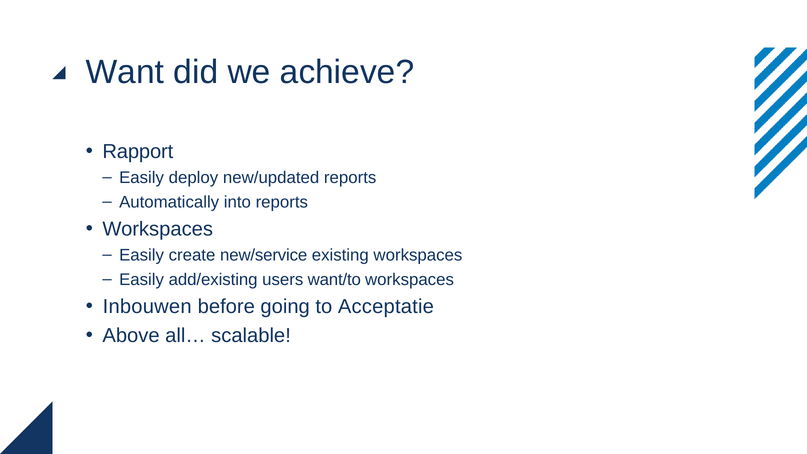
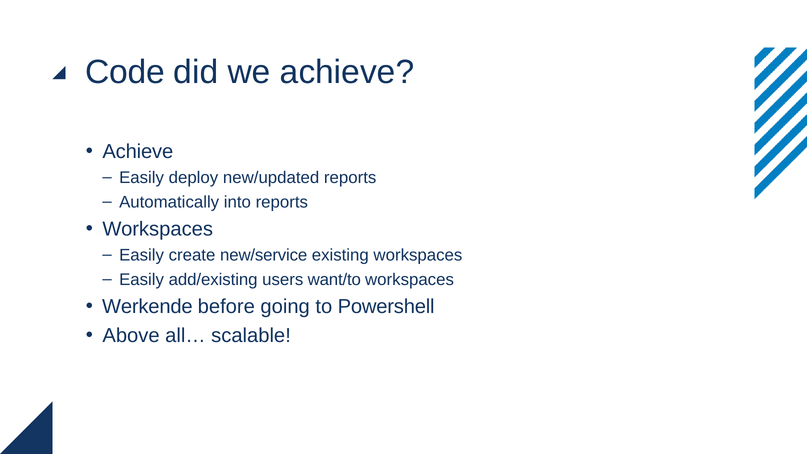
Want: Want -> Code
Rapport at (138, 152): Rapport -> Achieve
Inbouwen: Inbouwen -> Werkende
Acceptatie: Acceptatie -> Powershell
